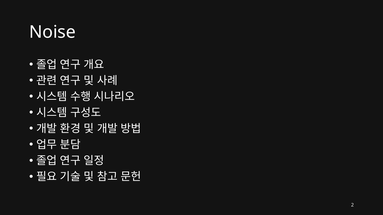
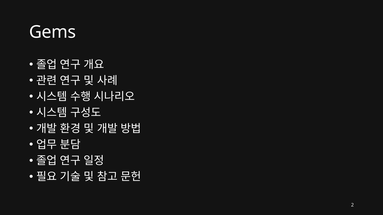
Noise: Noise -> Gems
